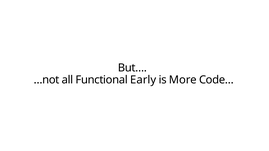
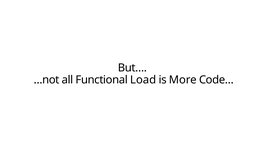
Early: Early -> Load
